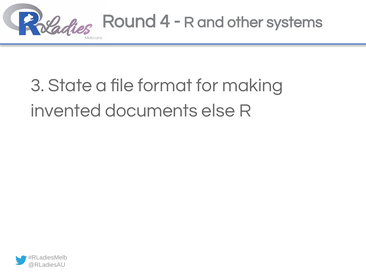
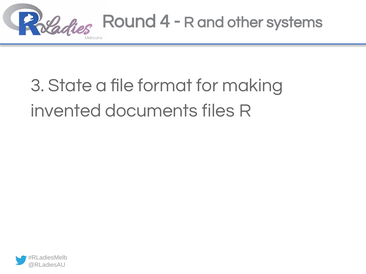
else: else -> files
